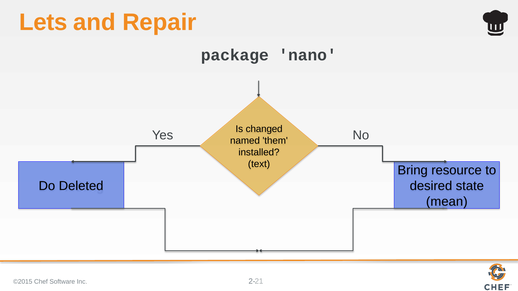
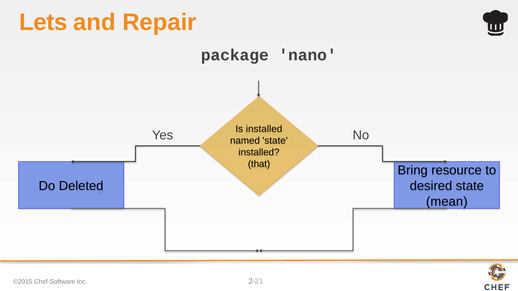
Is changed: changed -> installed
named them: them -> state
text: text -> that
